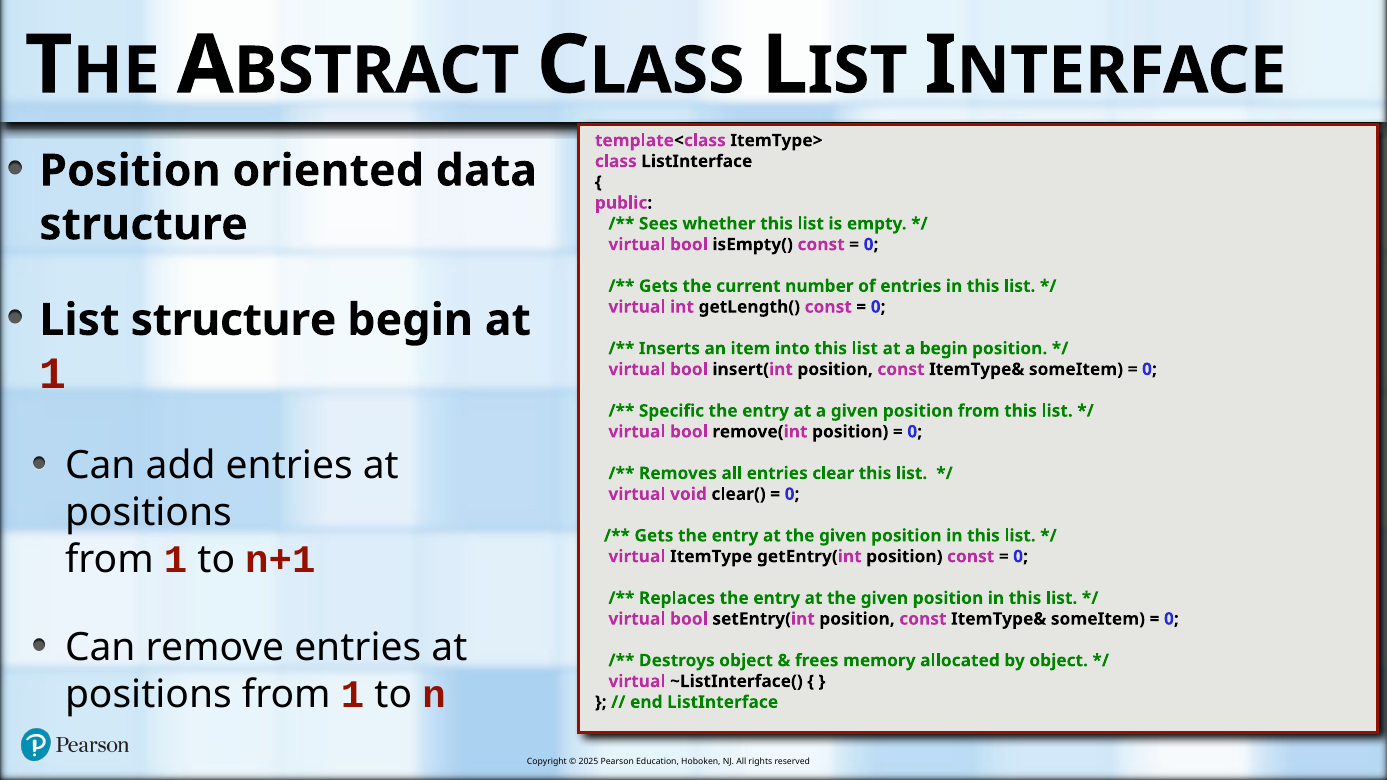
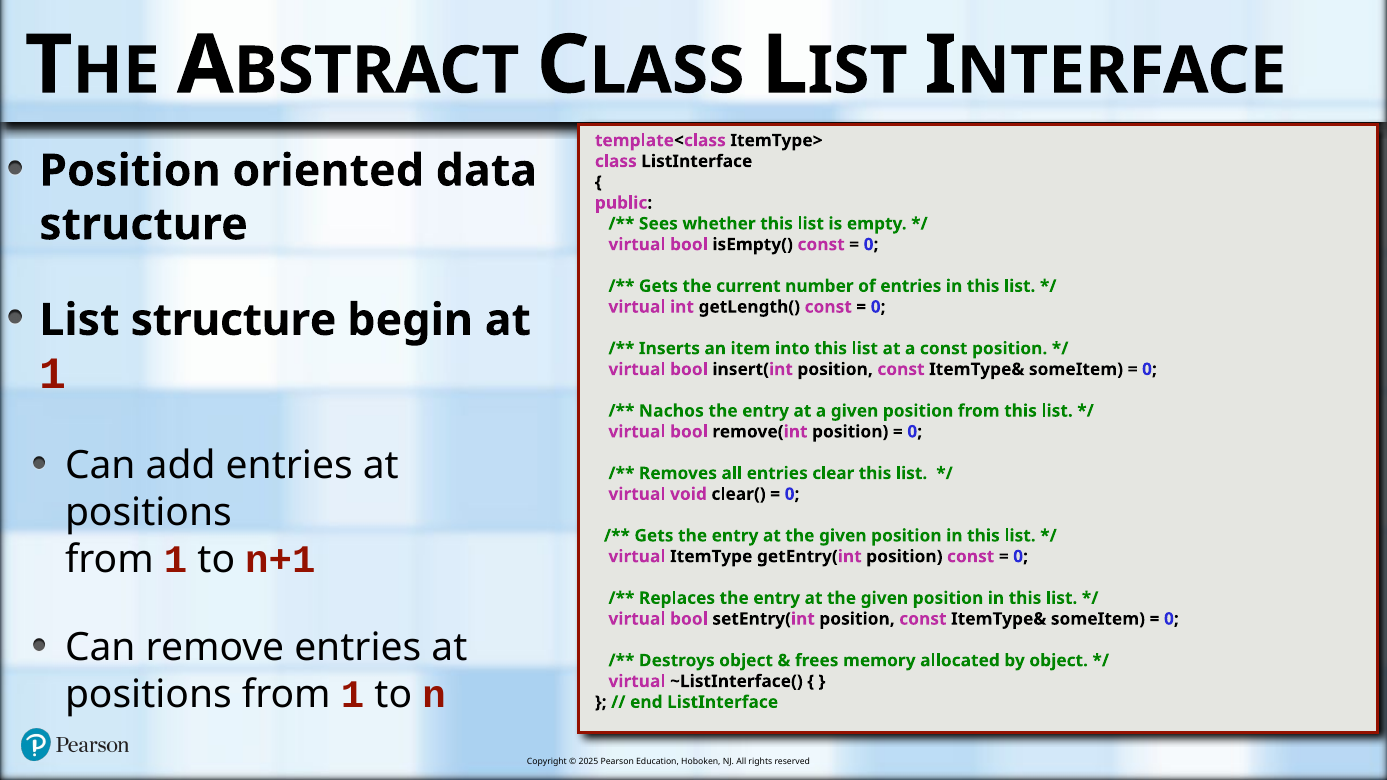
a begin: begin -> const
Specific: Specific -> Nachos
